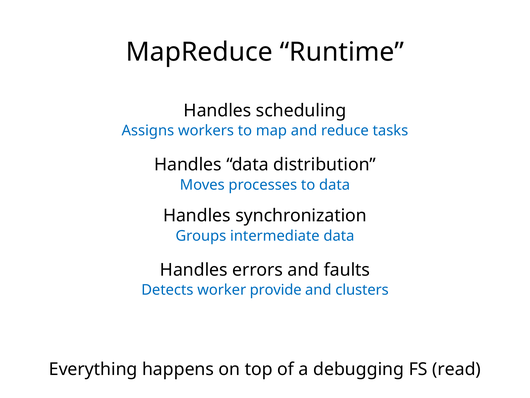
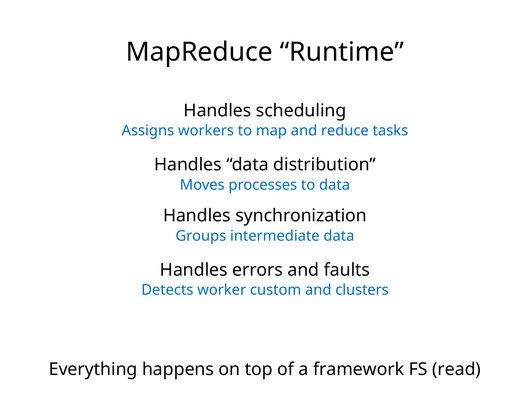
provide: provide -> custom
debugging: debugging -> framework
